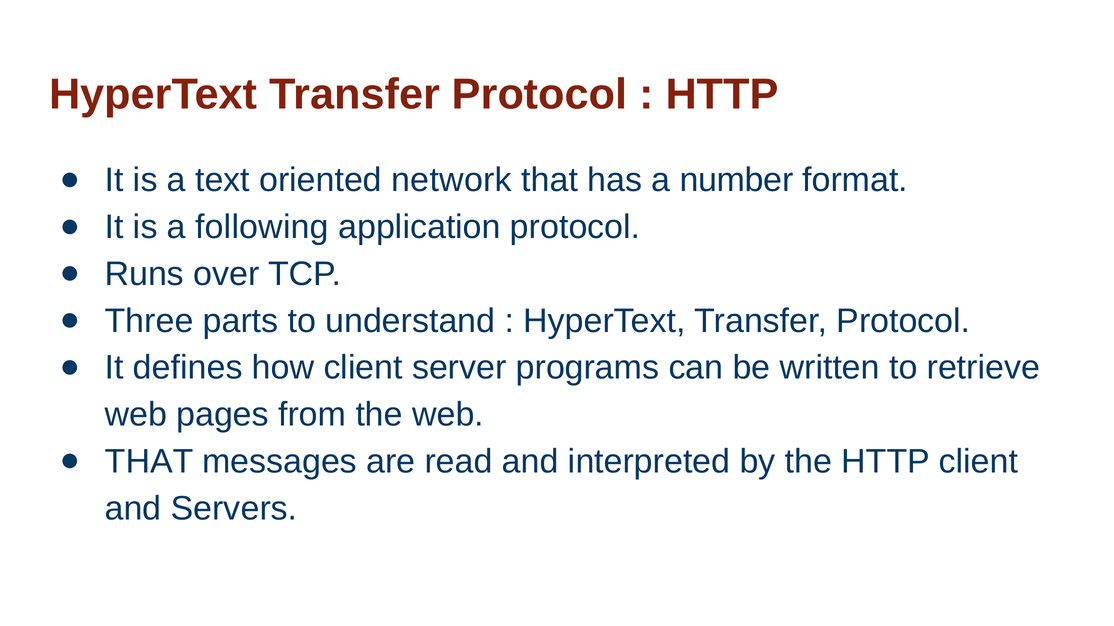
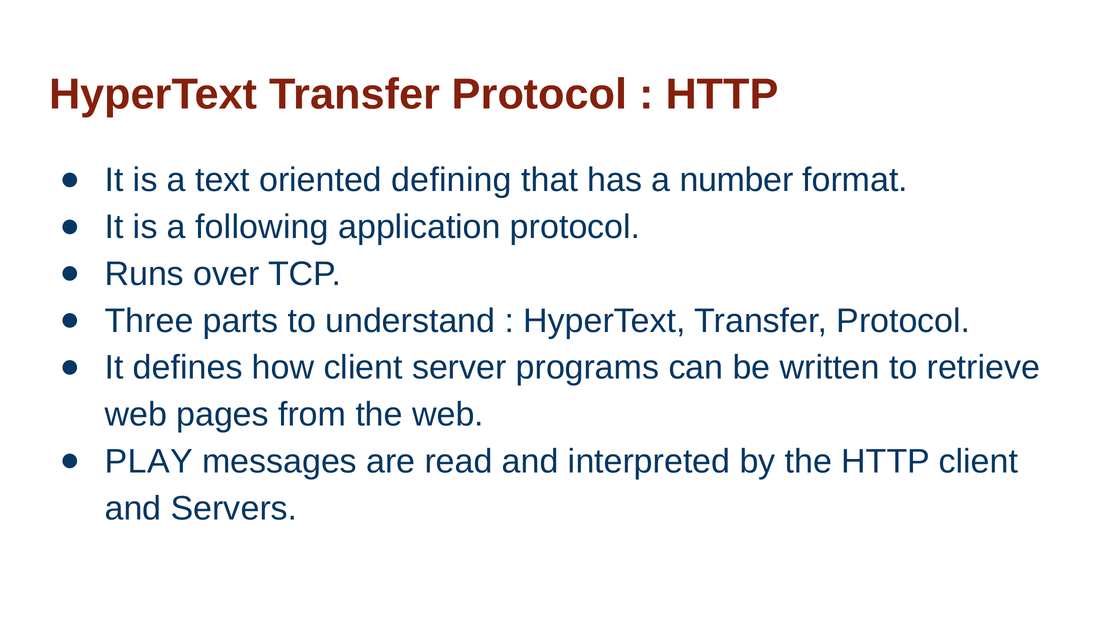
network: network -> defining
THAT at (149, 462): THAT -> PLAY
